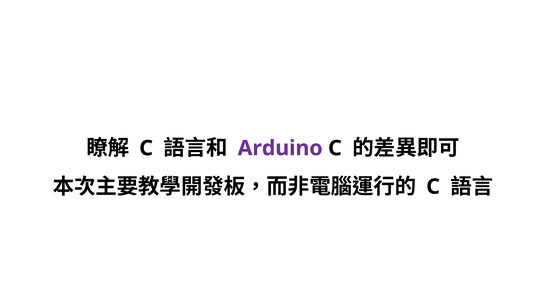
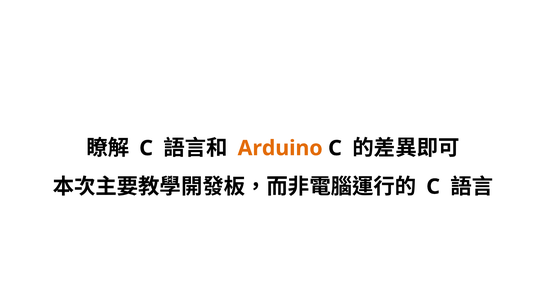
Arduino colour: purple -> orange
